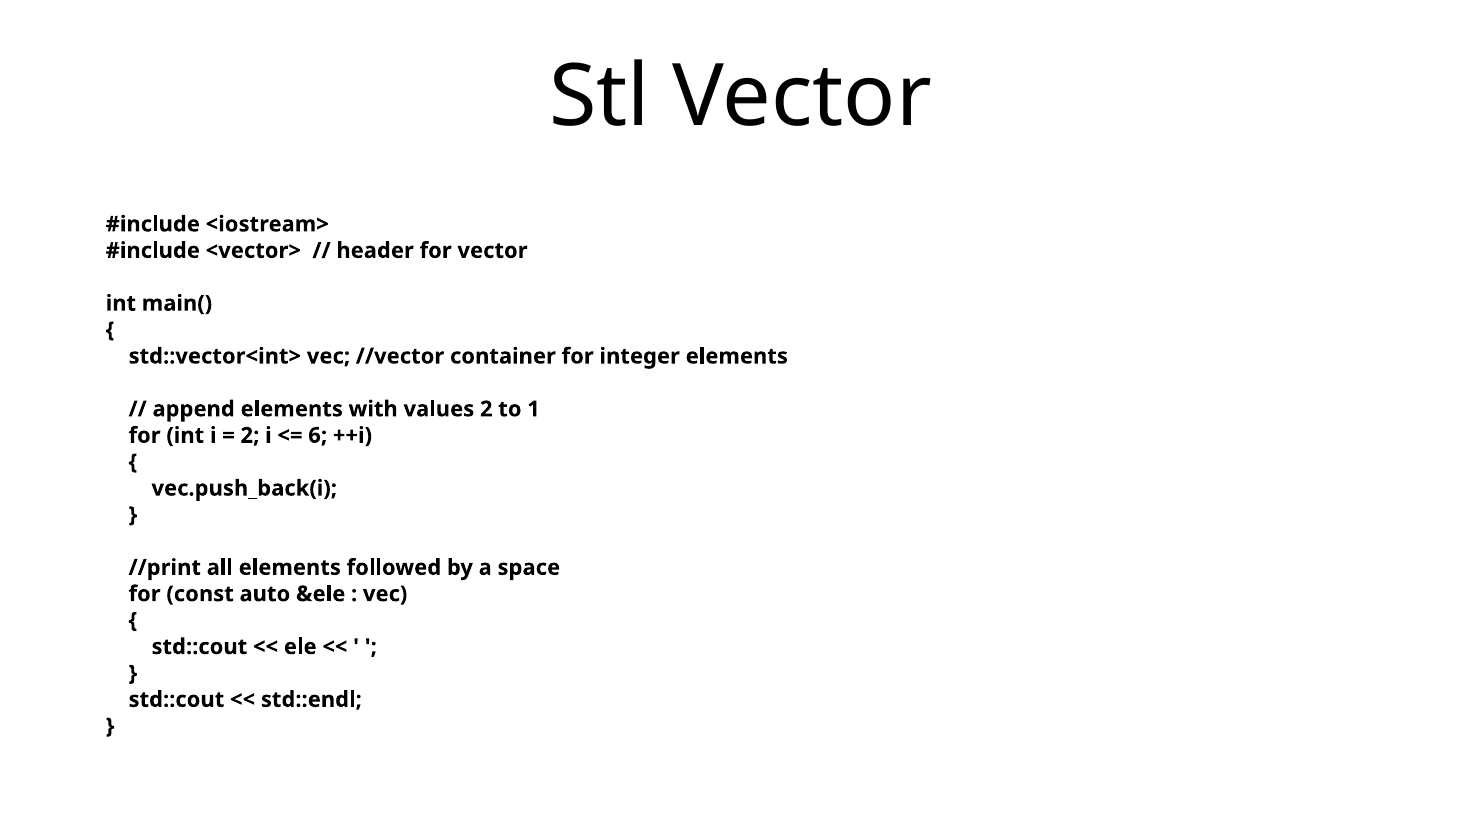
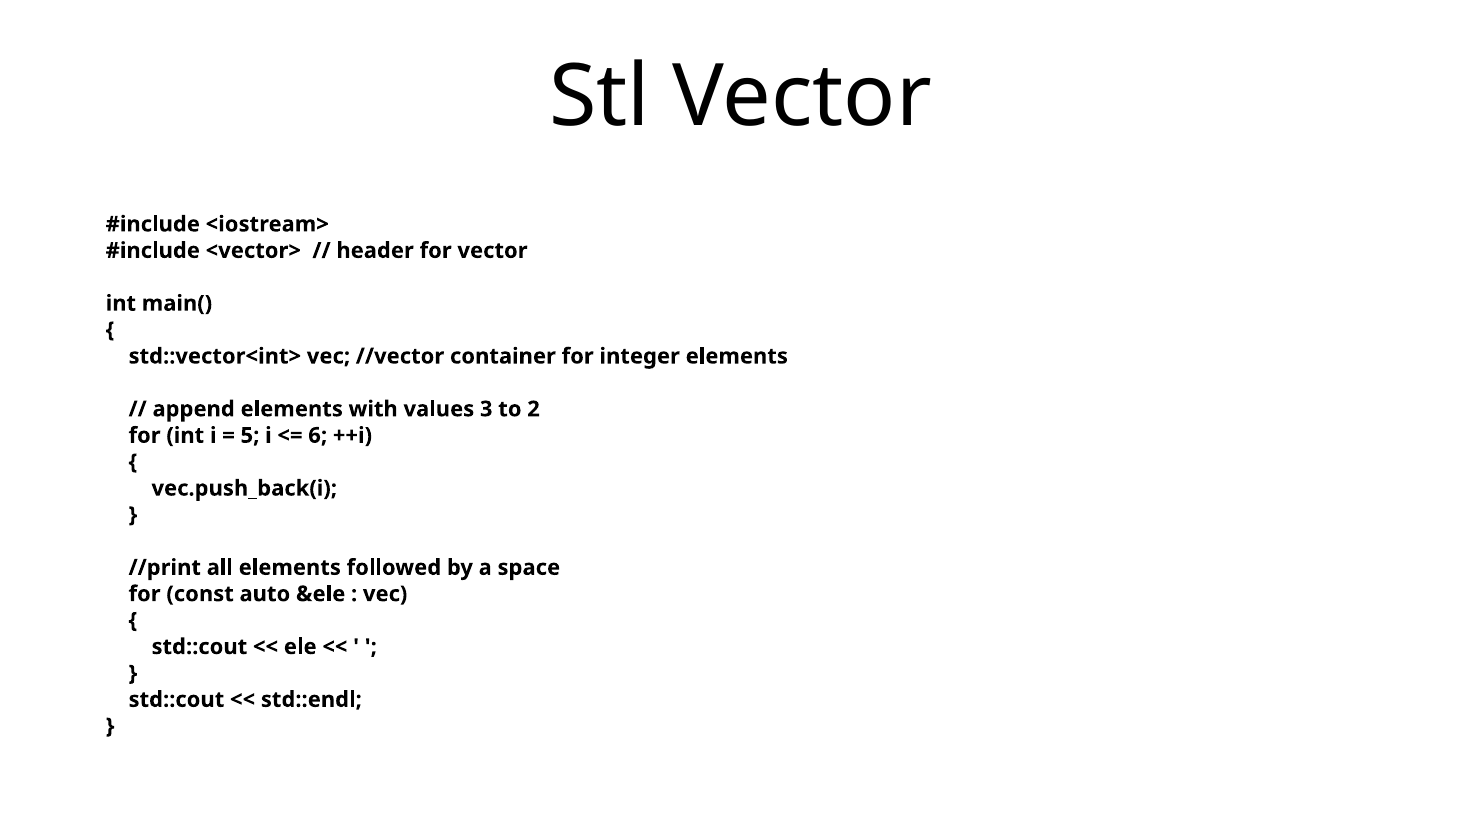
values 2: 2 -> 3
1: 1 -> 2
2 at (250, 436): 2 -> 5
